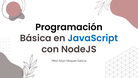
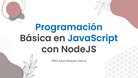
Programación colour: black -> blue
